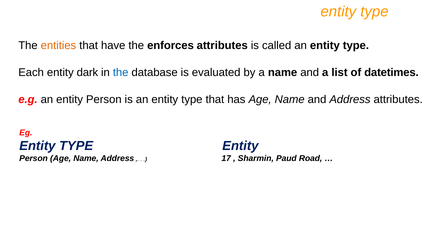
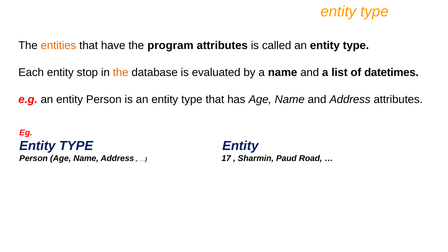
enforces: enforces -> program
dark: dark -> stop
the at (121, 72) colour: blue -> orange
